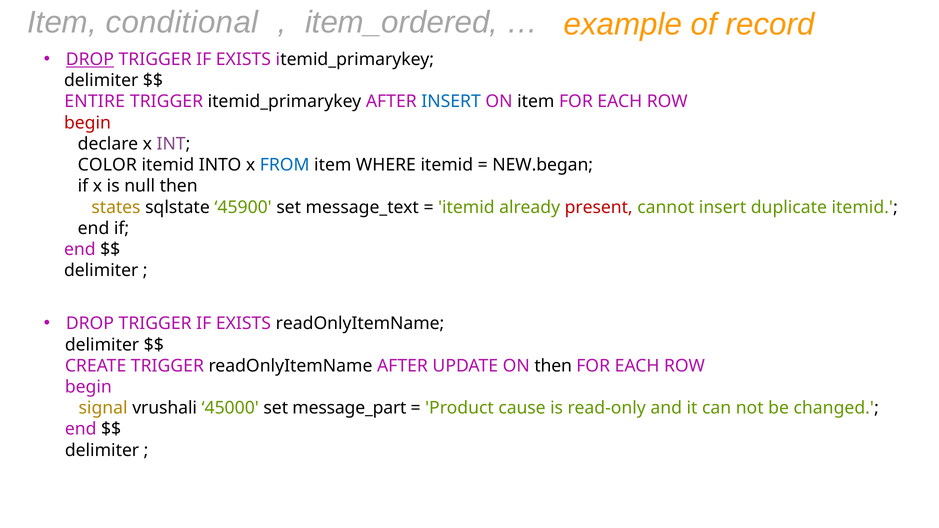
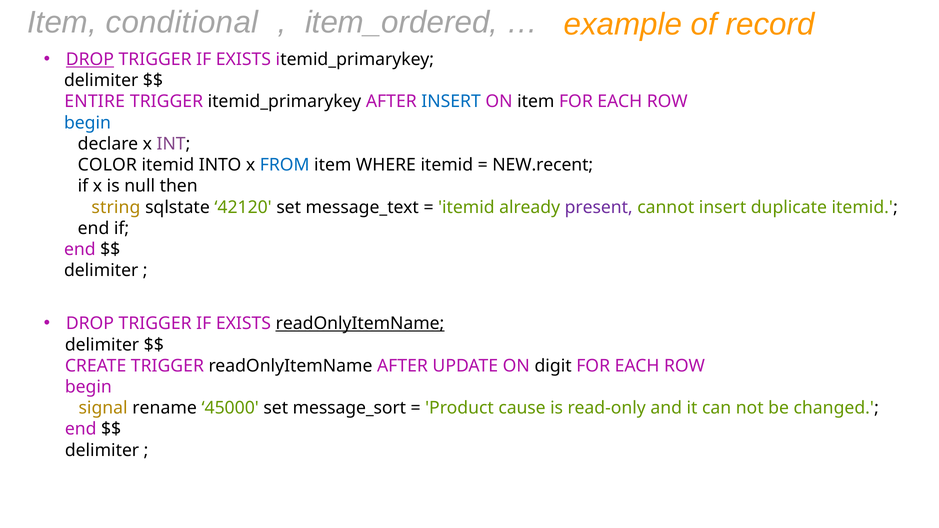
begin at (87, 123) colour: red -> blue
NEW.began: NEW.began -> NEW.recent
states: states -> string
45900: 45900 -> 42120
present colour: red -> purple
readOnlyItemName at (360, 324) underline: none -> present
ON then: then -> digit
vrushali: vrushali -> rename
message_part: message_part -> message_sort
